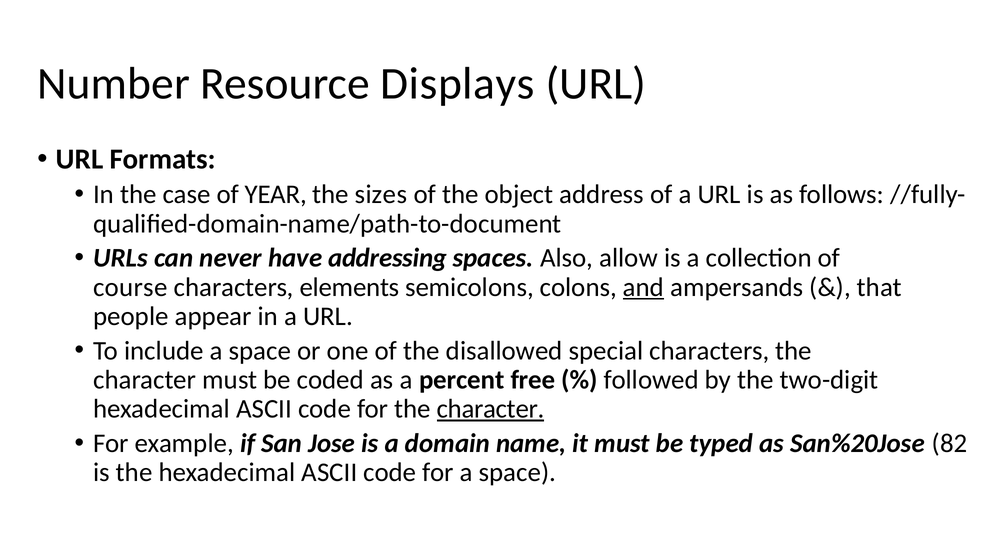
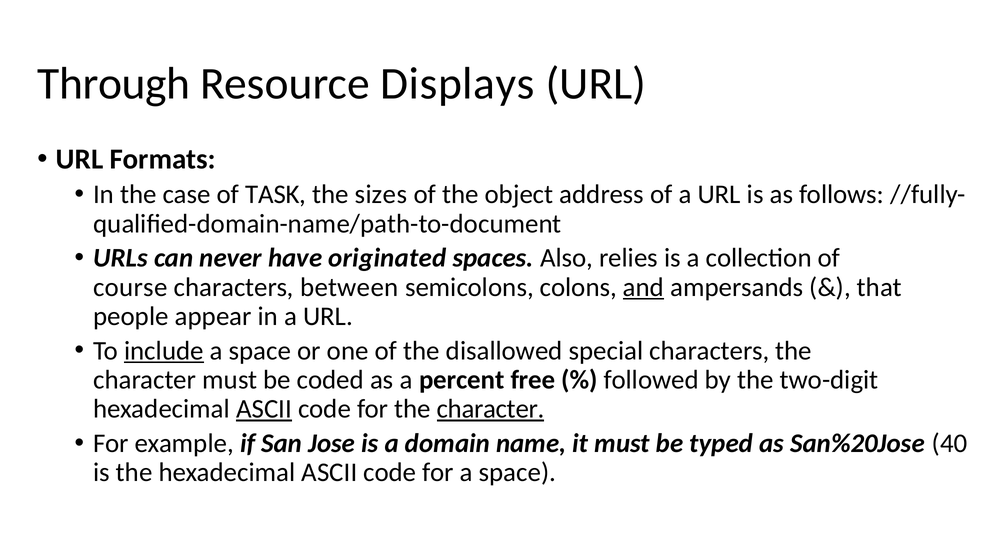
Number: Number -> Through
YEAR: YEAR -> TASK
addressing: addressing -> originated
allow: allow -> relies
elements: elements -> between
include underline: none -> present
ASCII at (264, 409) underline: none -> present
82: 82 -> 40
